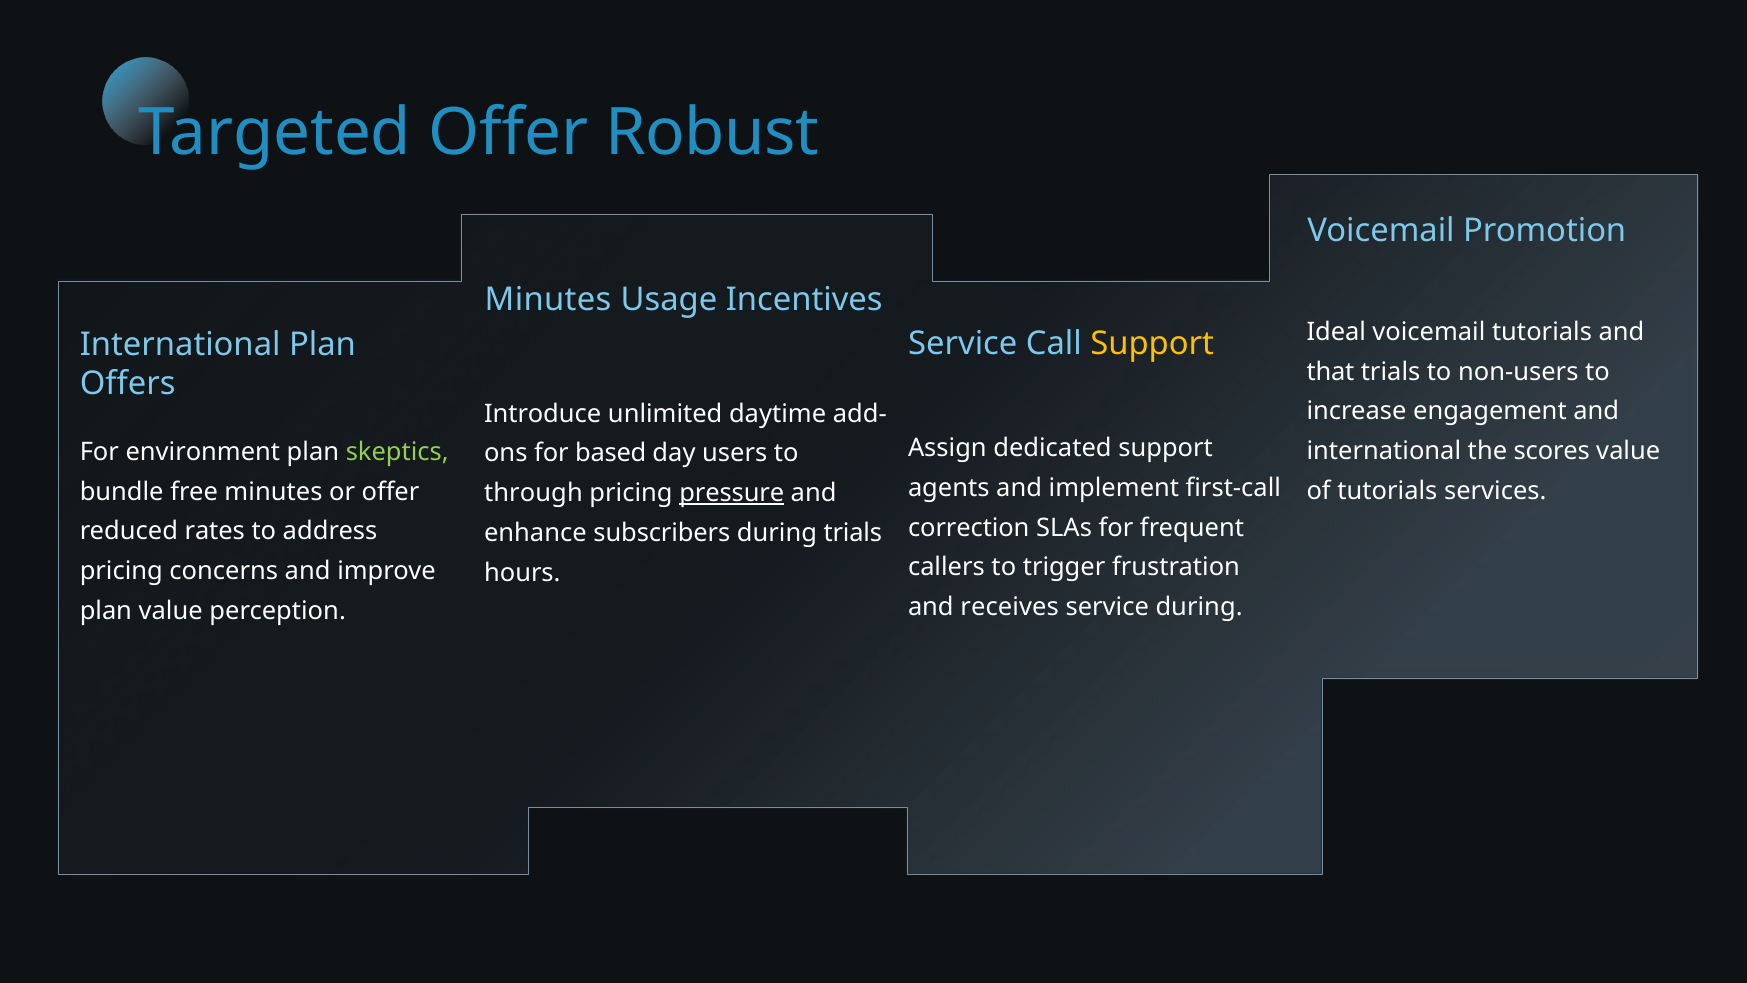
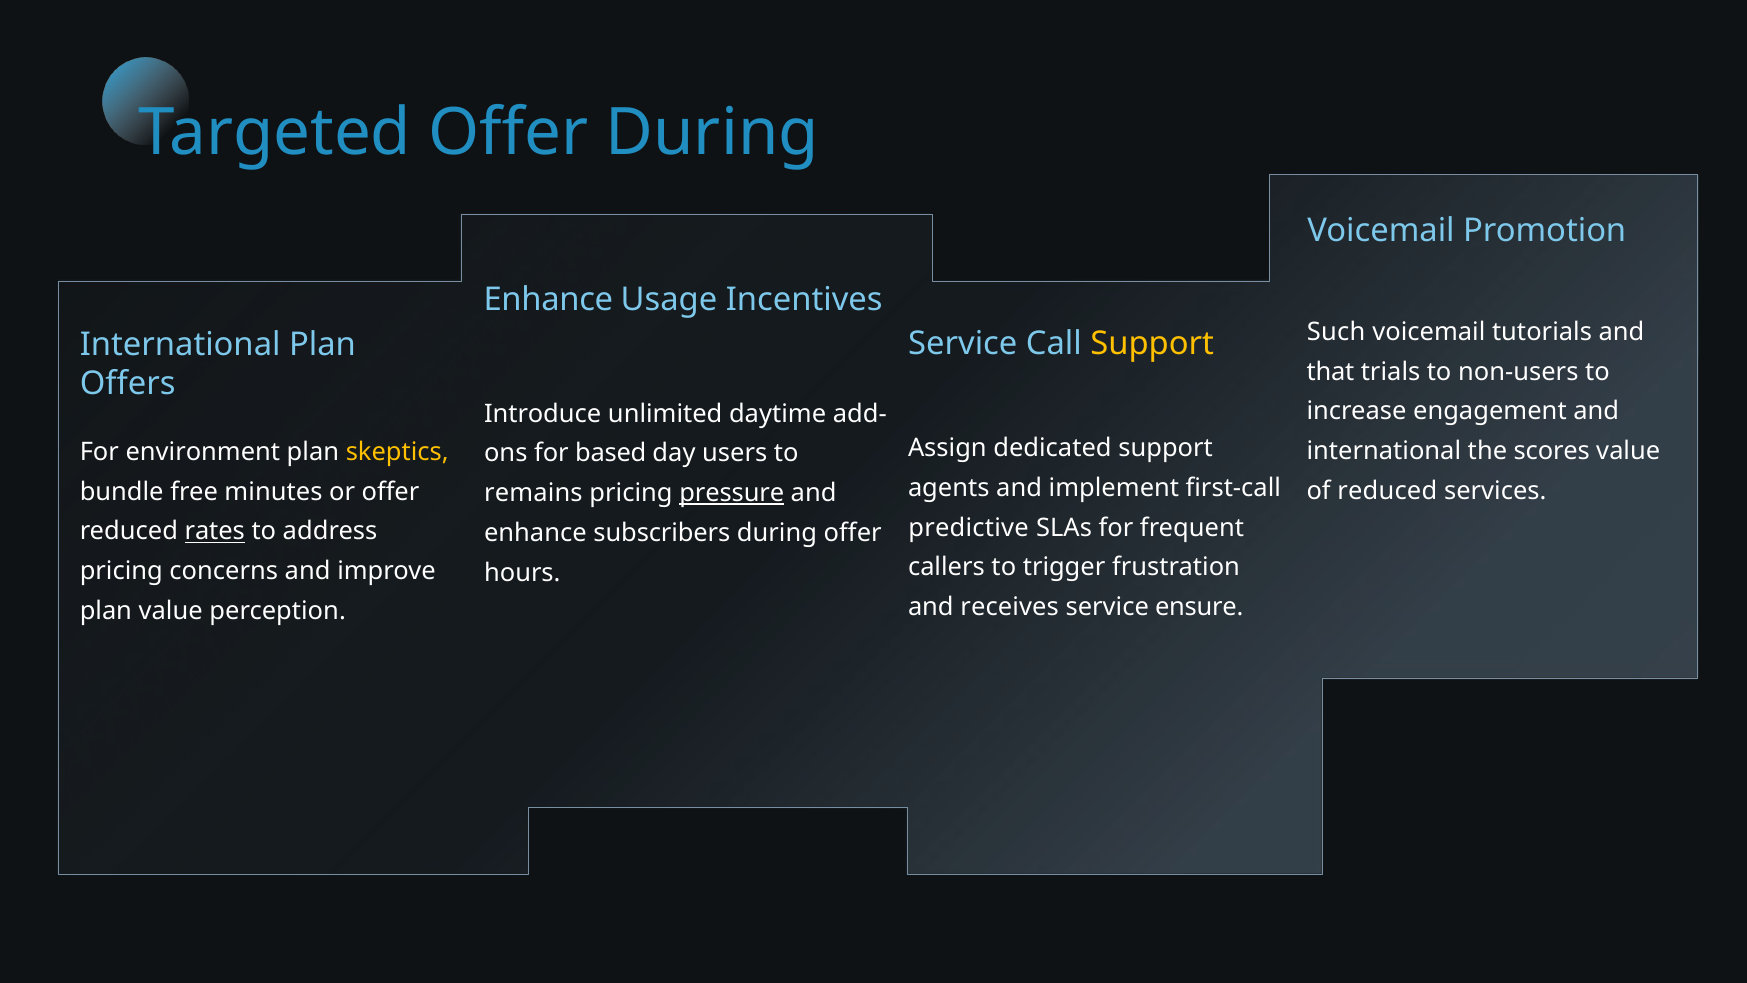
Offer Robust: Robust -> During
Minutes at (548, 300): Minutes -> Enhance
Ideal: Ideal -> Such
skeptics colour: light green -> yellow
of tutorials: tutorials -> reduced
through: through -> remains
correction: correction -> predictive
rates underline: none -> present
during trials: trials -> offer
service during: during -> ensure
